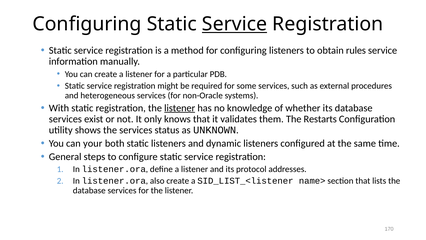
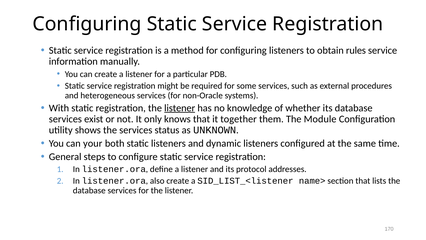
Service at (235, 24) underline: present -> none
validates: validates -> together
Restarts: Restarts -> Module
